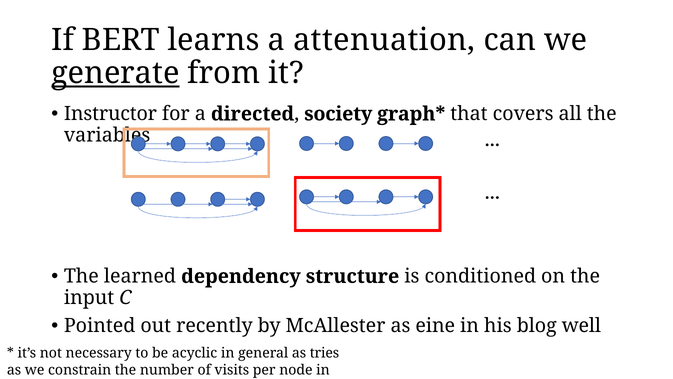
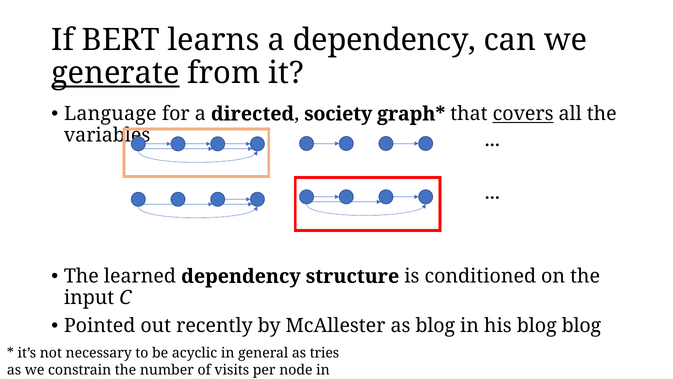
a attenuation: attenuation -> dependency
Instructor: Instructor -> Language
covers underline: none -> present
as eine: eine -> blog
blog well: well -> blog
